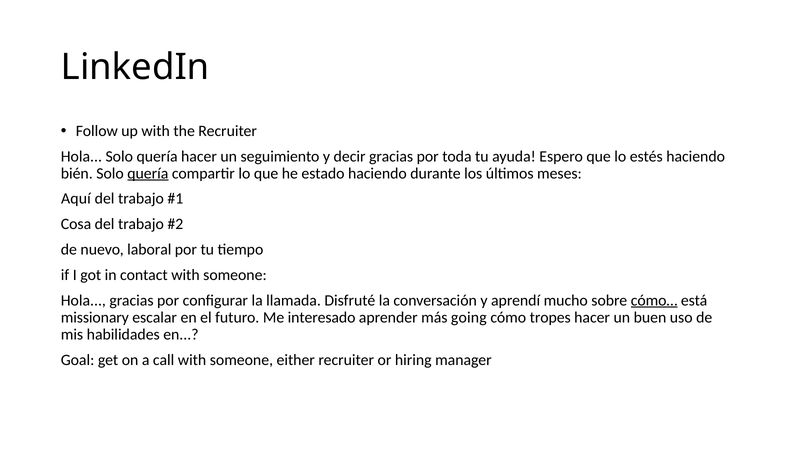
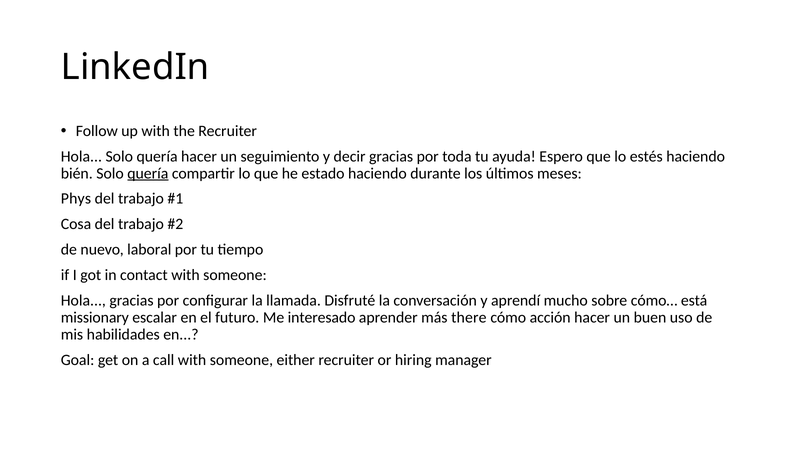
Aquí: Aquí -> Phys
cómo… underline: present -> none
going: going -> there
tropes: tropes -> acción
